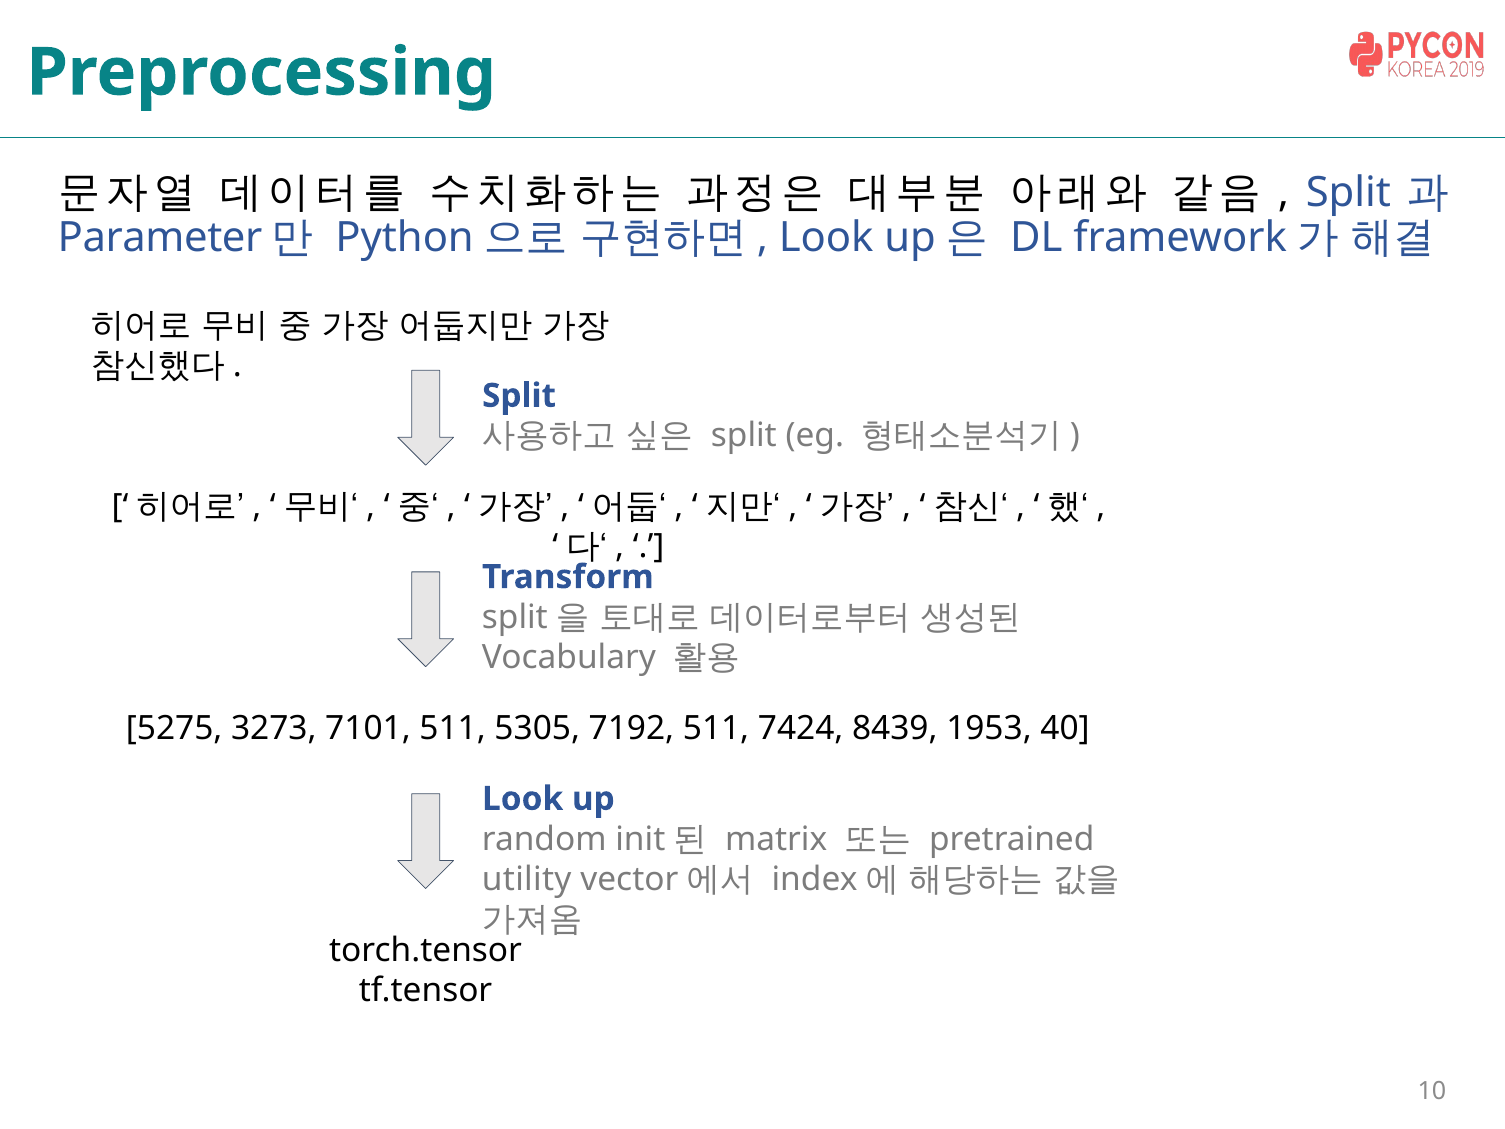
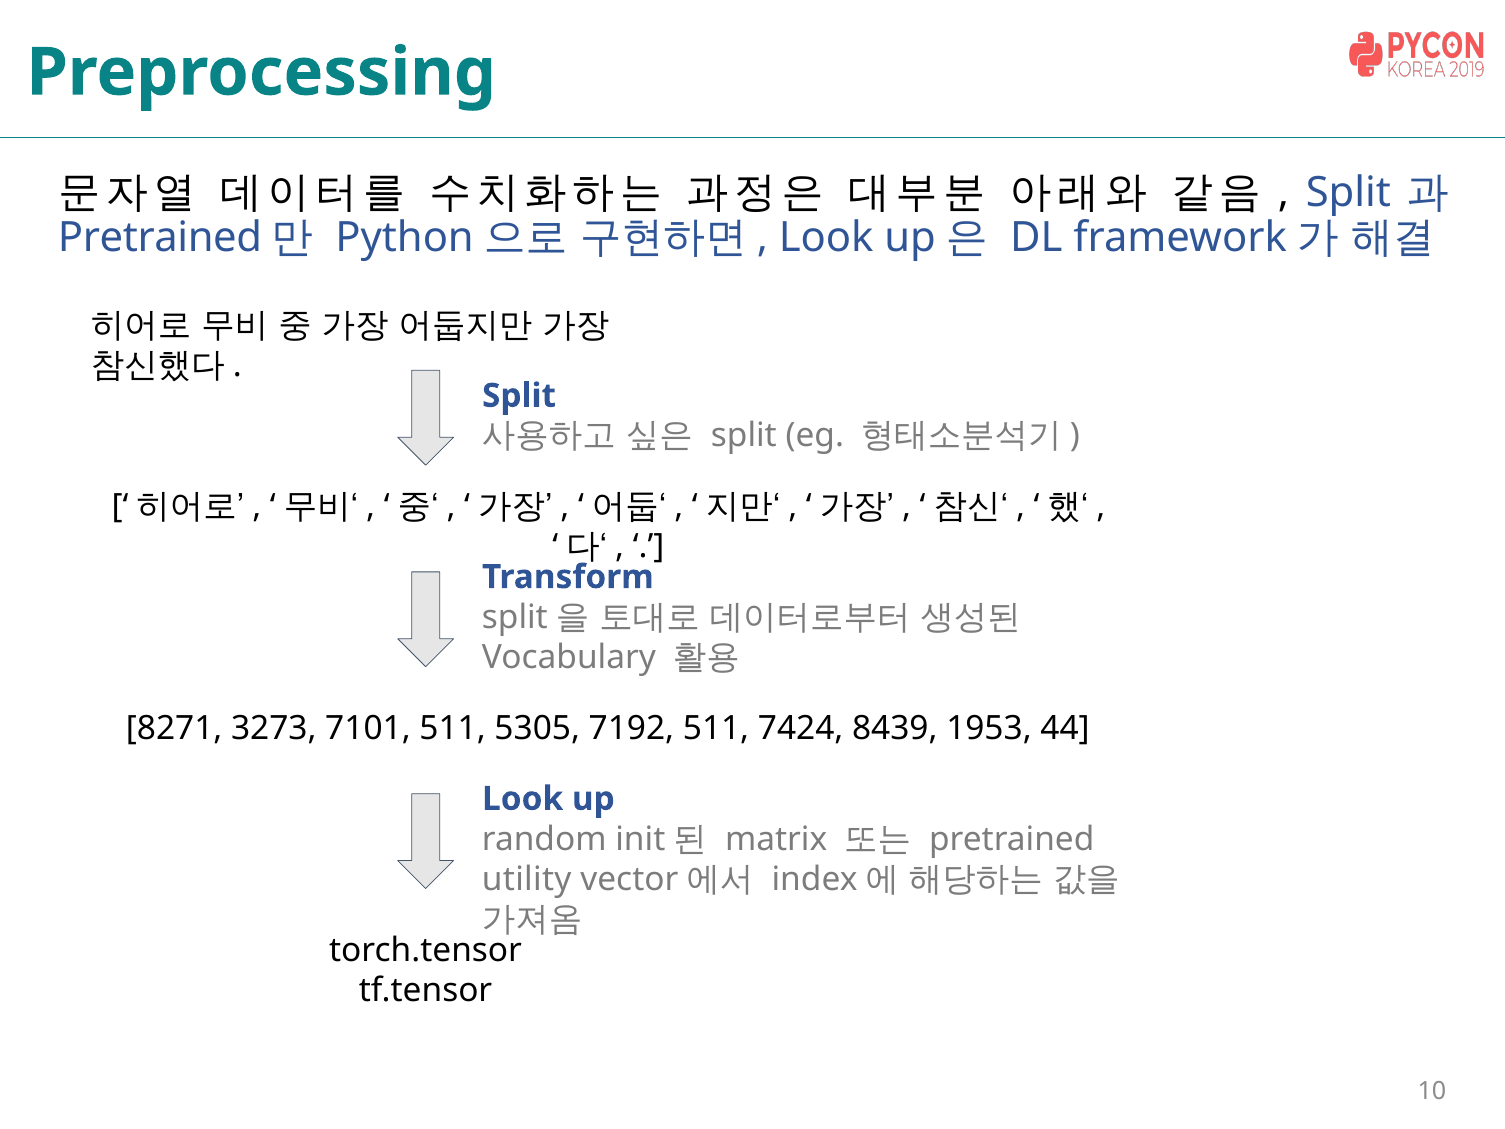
Parameter at (160, 238): Parameter -> Pretrained
5275: 5275 -> 8271
40: 40 -> 44
